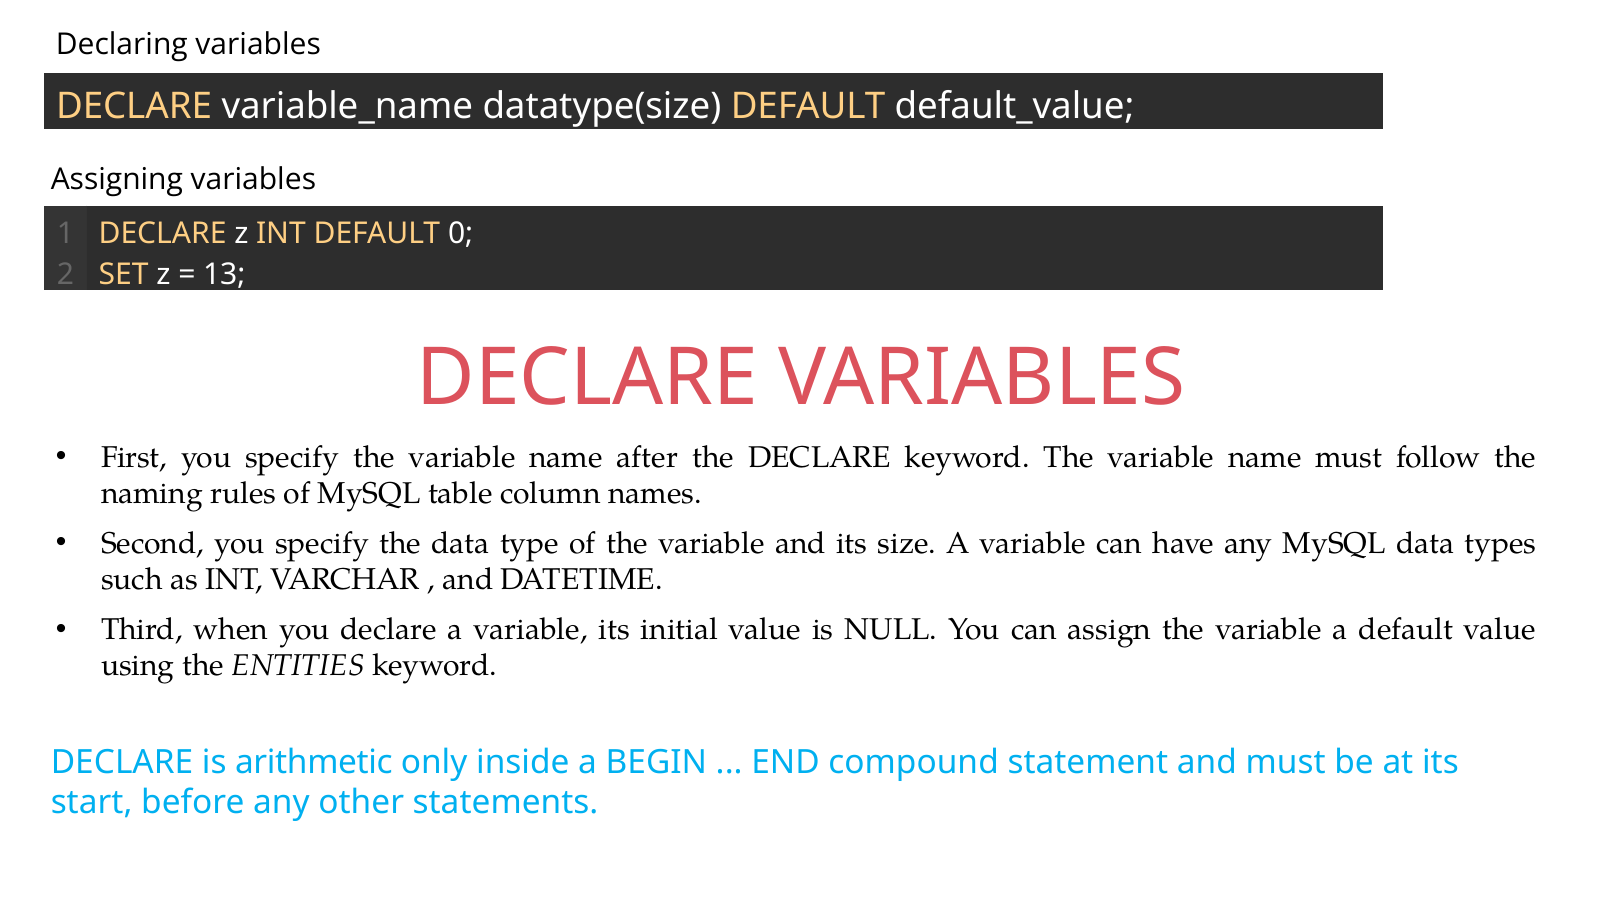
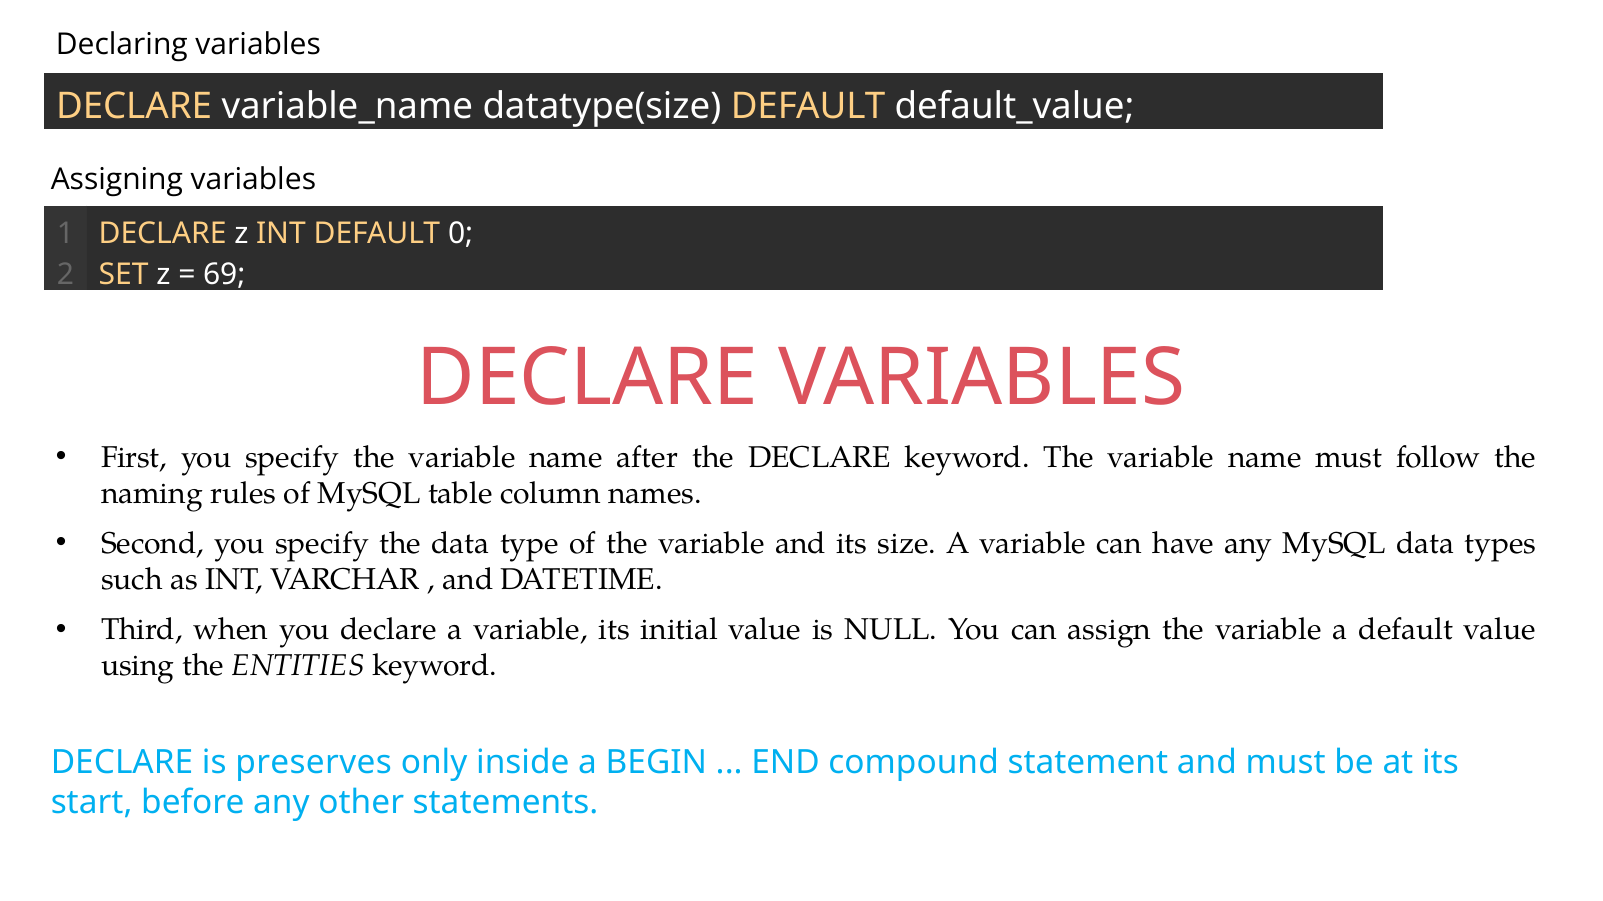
13: 13 -> 69
arithmetic: arithmetic -> preserves
